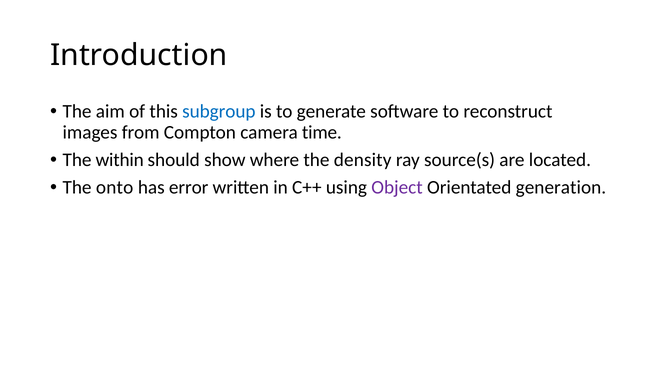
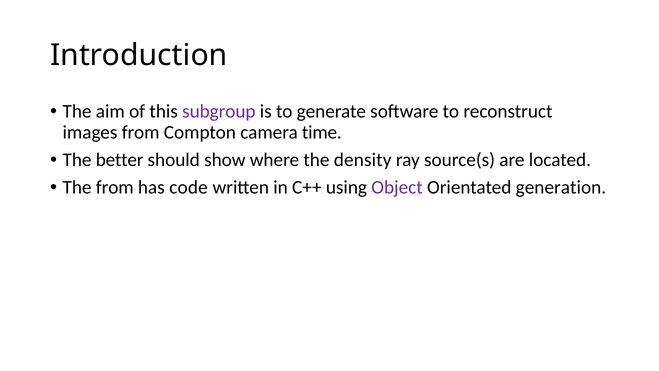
subgroup colour: blue -> purple
within: within -> better
The onto: onto -> from
error: error -> code
